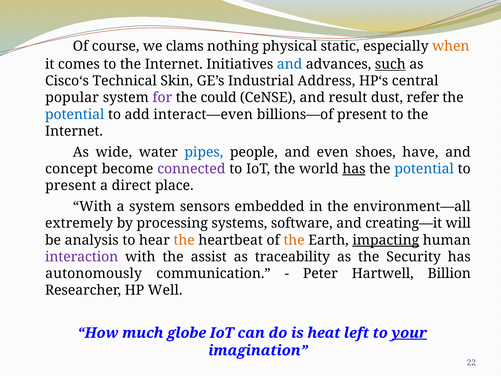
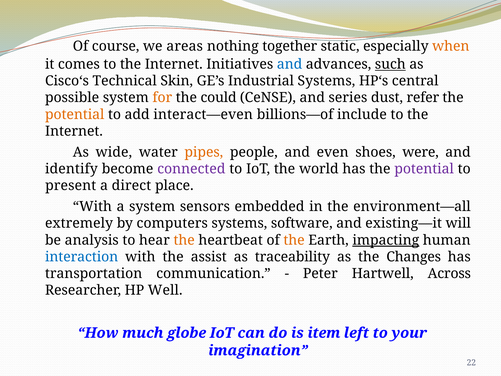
clams: clams -> areas
physical: physical -> together
Industrial Address: Address -> Systems
popular: popular -> possible
for colour: purple -> orange
result: result -> series
potential at (75, 114) colour: blue -> orange
billions—of present: present -> include
pipes colour: blue -> orange
have: have -> were
concept: concept -> identify
has at (354, 169) underline: present -> none
potential at (424, 169) colour: blue -> purple
processing: processing -> computers
creating—it: creating—it -> existing—it
interaction colour: purple -> blue
Security: Security -> Changes
autonomously: autonomously -> transportation
Billion: Billion -> Across
heat: heat -> item
your underline: present -> none
